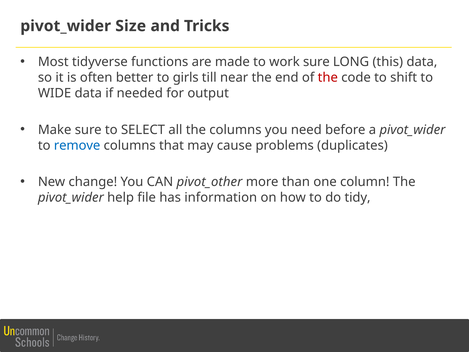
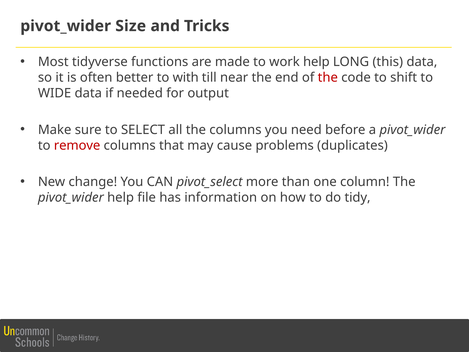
work sure: sure -> help
girls: girls -> with
remove colour: blue -> red
pivot_other: pivot_other -> pivot_select
